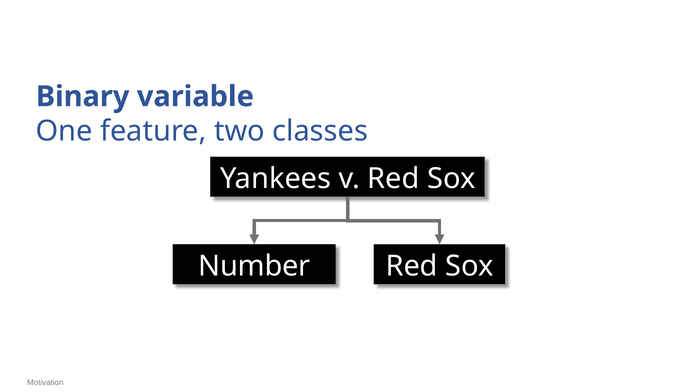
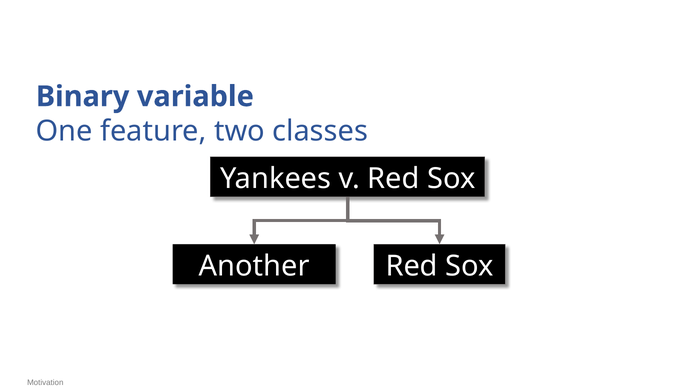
Number: Number -> Another
